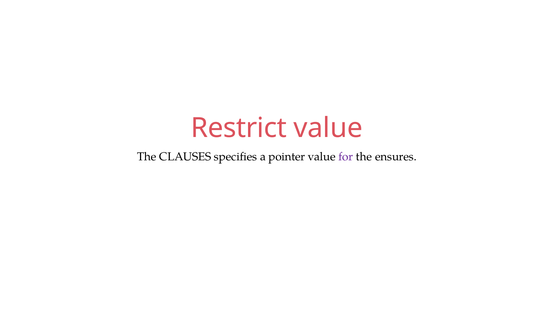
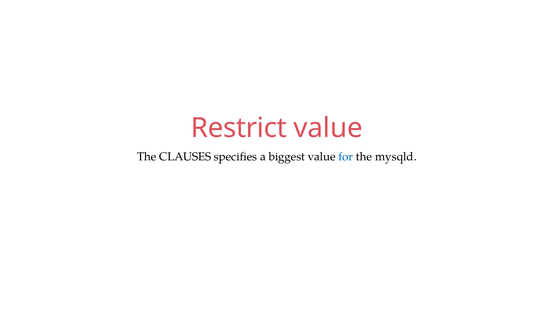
pointer: pointer -> biggest
for colour: purple -> blue
ensures: ensures -> mysqld
